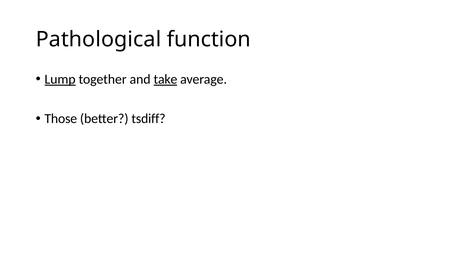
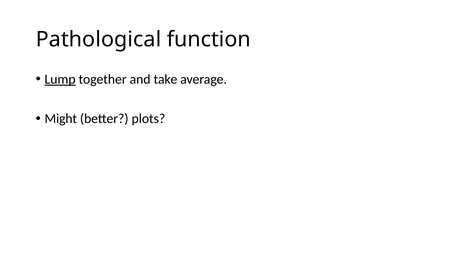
take underline: present -> none
Those: Those -> Might
tsdiff: tsdiff -> plots
